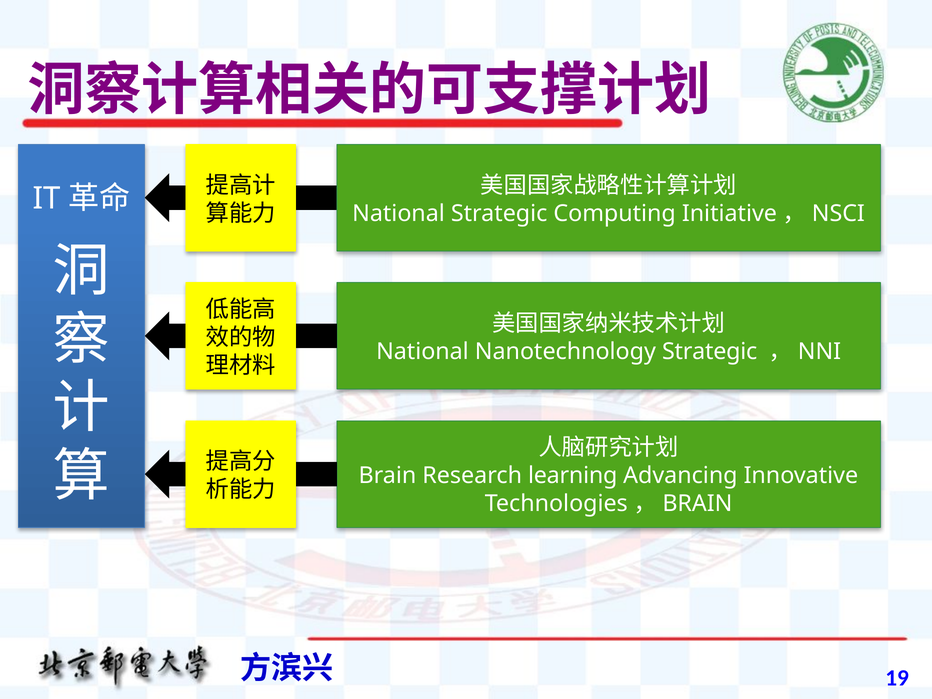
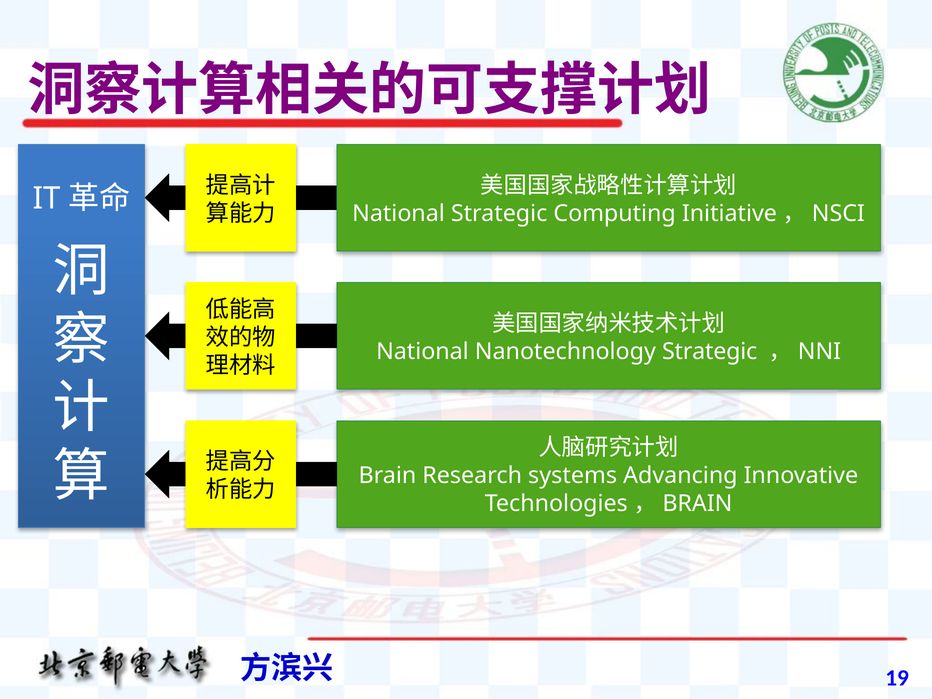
learning: learning -> systems
